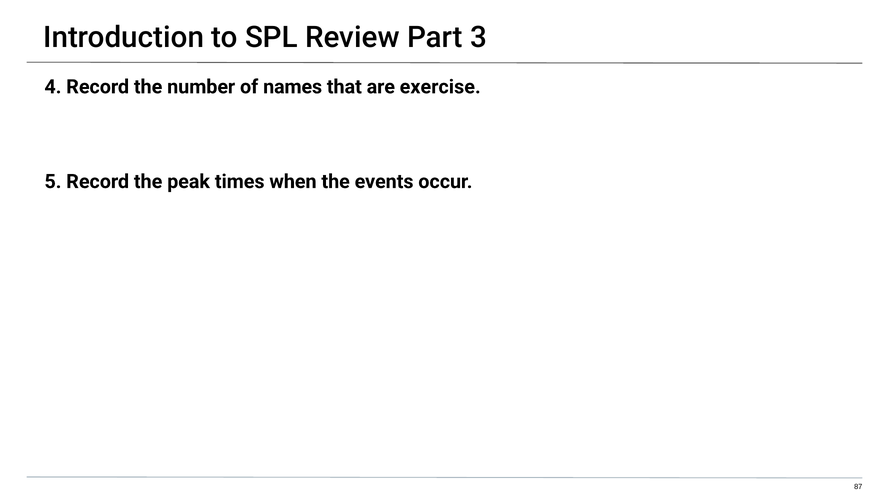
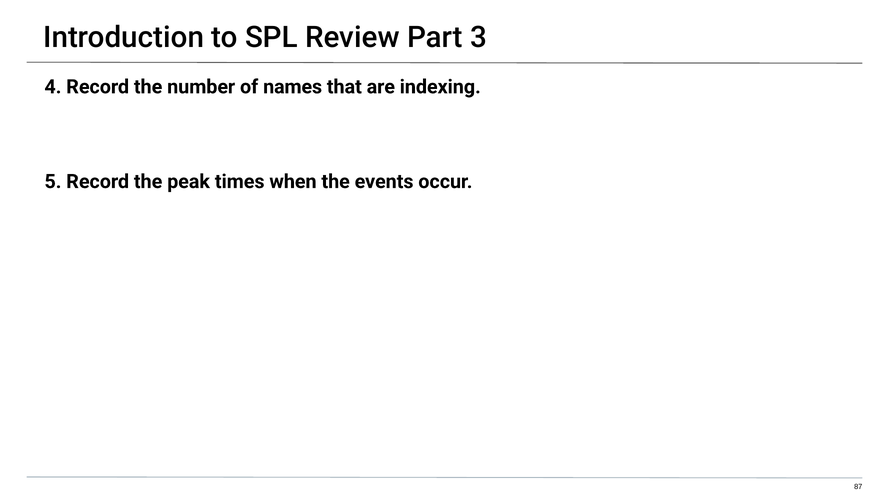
exercise: exercise -> indexing
